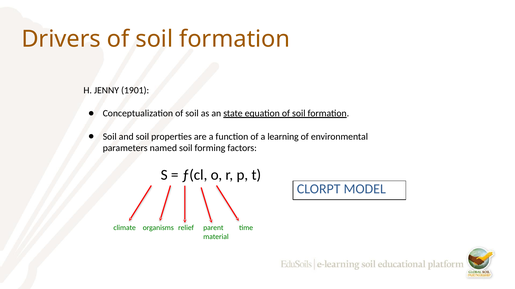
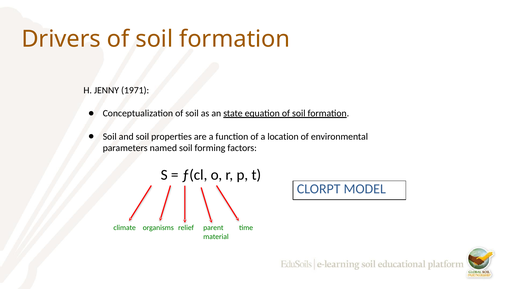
1901: 1901 -> 1971
learning: learning -> location
